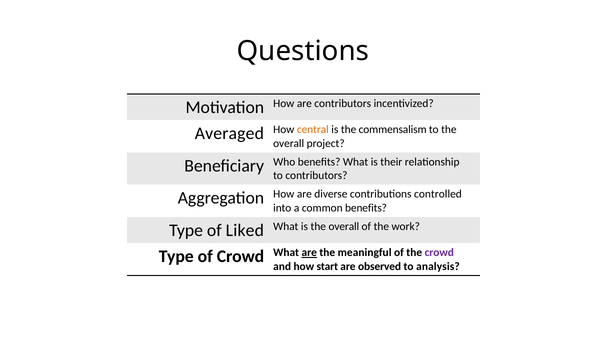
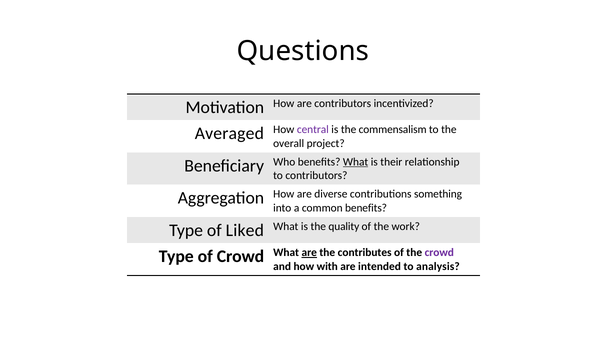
central colour: orange -> purple
What at (356, 162) underline: none -> present
controlled: controlled -> something
is the overall: overall -> quality
meaningful: meaningful -> contributes
start: start -> with
observed: observed -> intended
